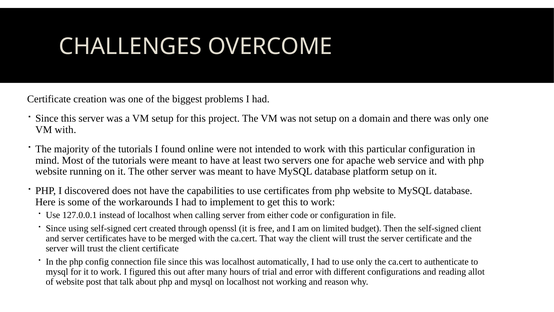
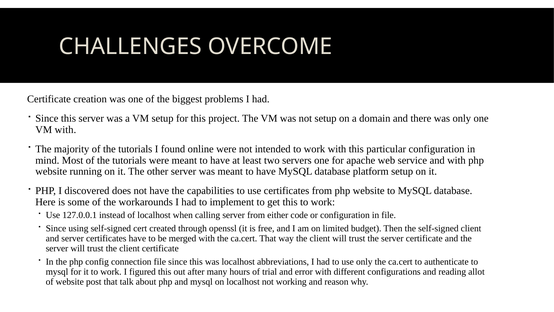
automatically: automatically -> abbreviations
